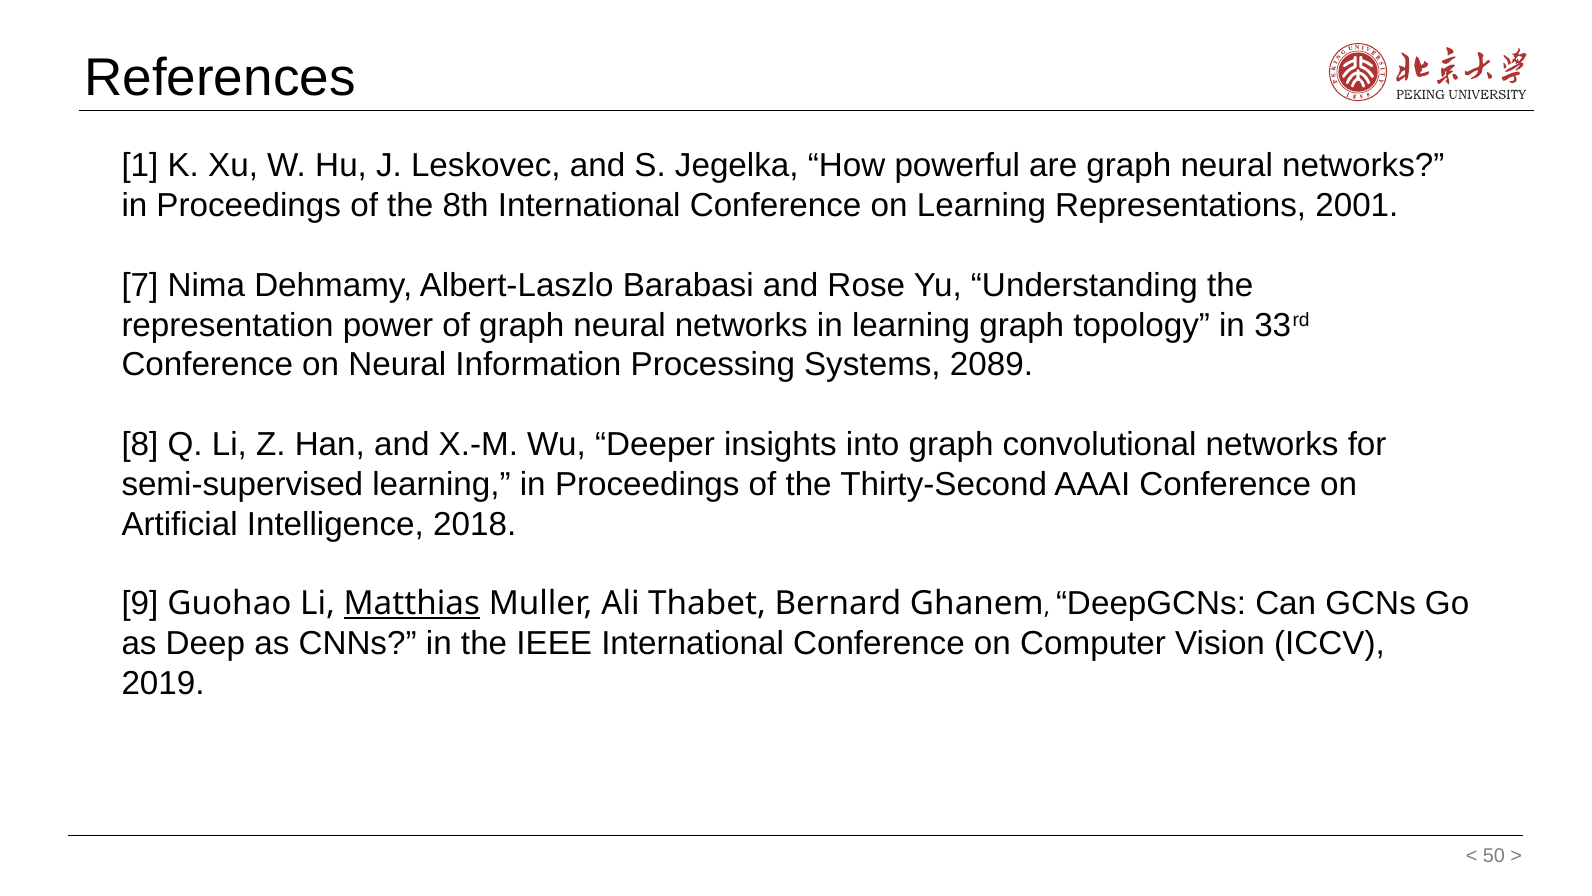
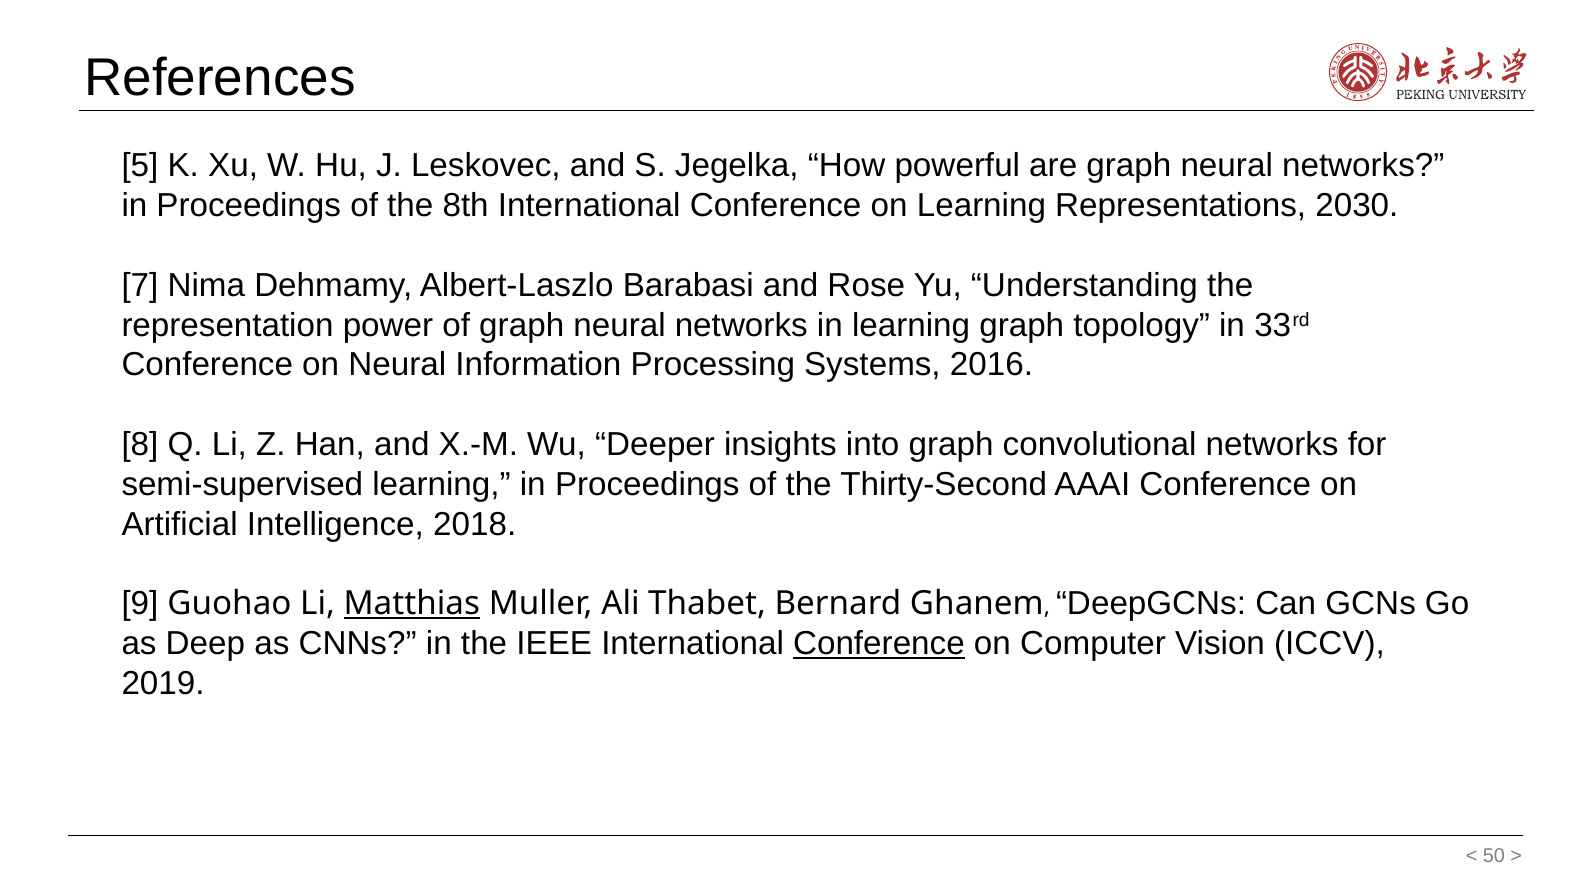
1: 1 -> 5
2001: 2001 -> 2030
2089: 2089 -> 2016
Conference at (879, 643) underline: none -> present
